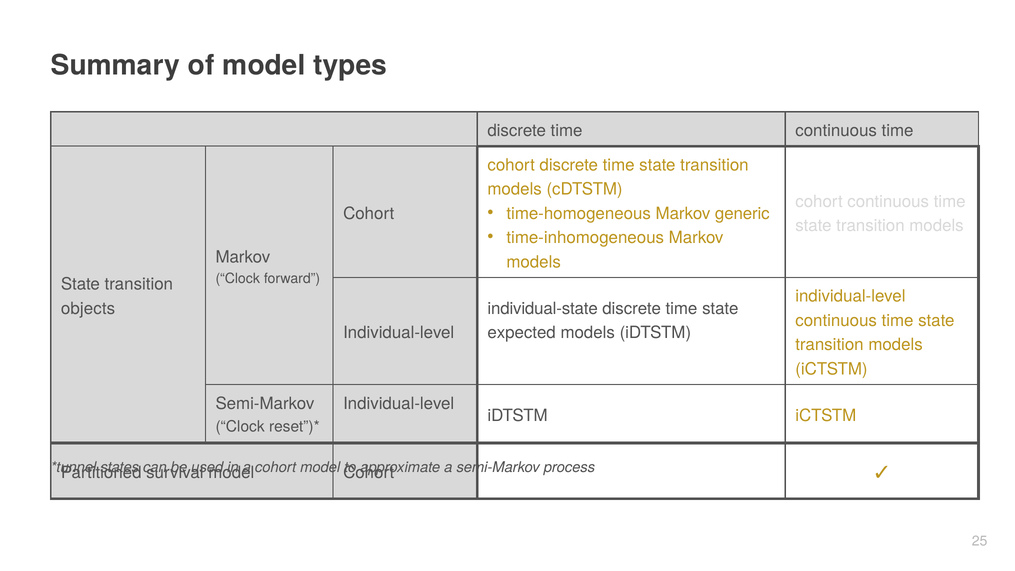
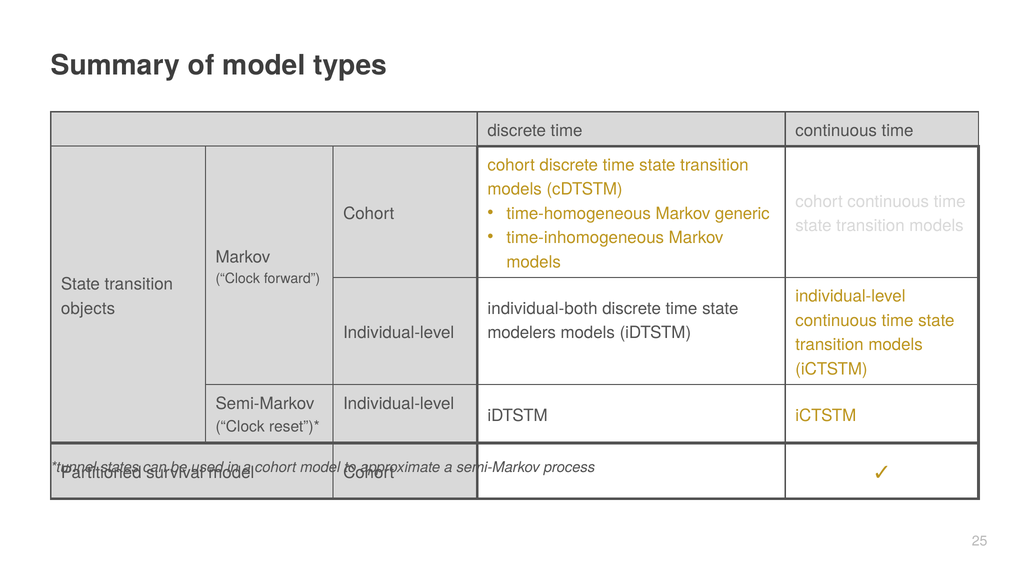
individual-state: individual-state -> individual-both
expected: expected -> modelers
